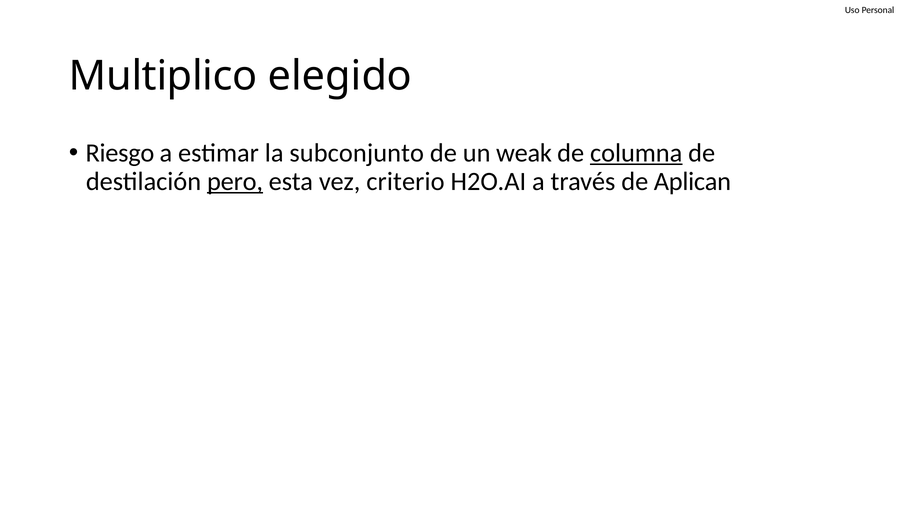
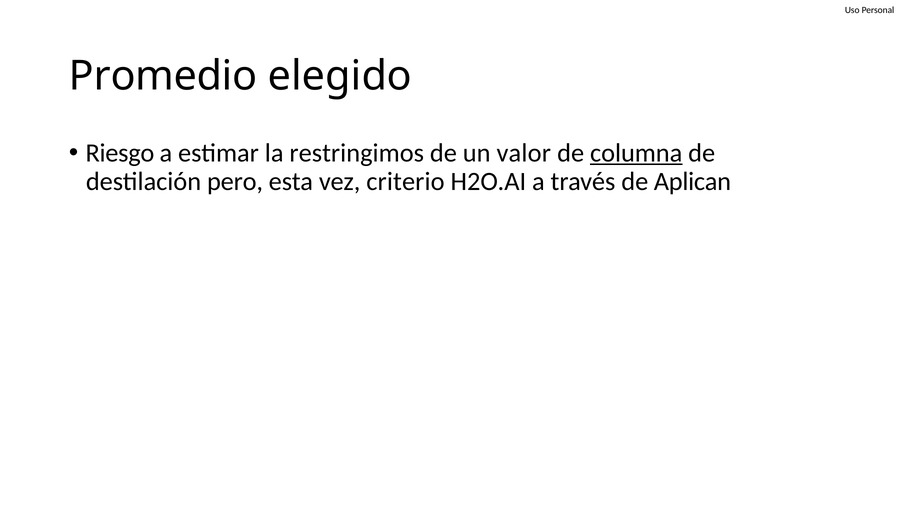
Multiplico: Multiplico -> Promedio
subconjunto: subconjunto -> restringimos
weak: weak -> valor
pero underline: present -> none
